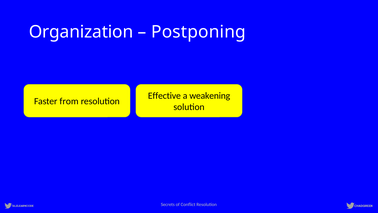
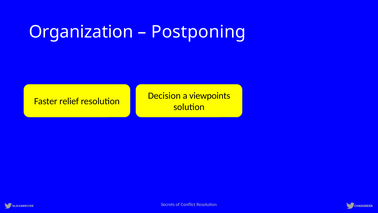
Effective: Effective -> Decision
weakening: weakening -> viewpoints
from: from -> relief
